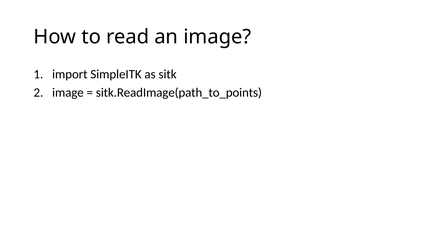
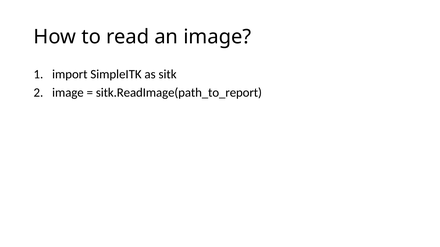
sitk.ReadImage(path_to_points: sitk.ReadImage(path_to_points -> sitk.ReadImage(path_to_report
